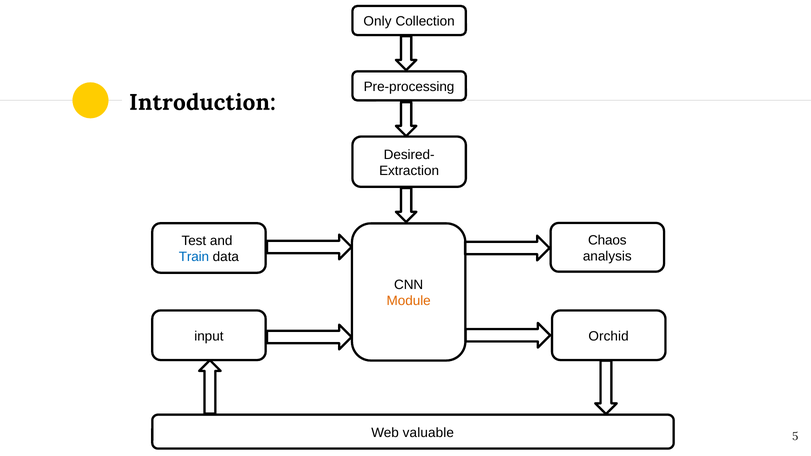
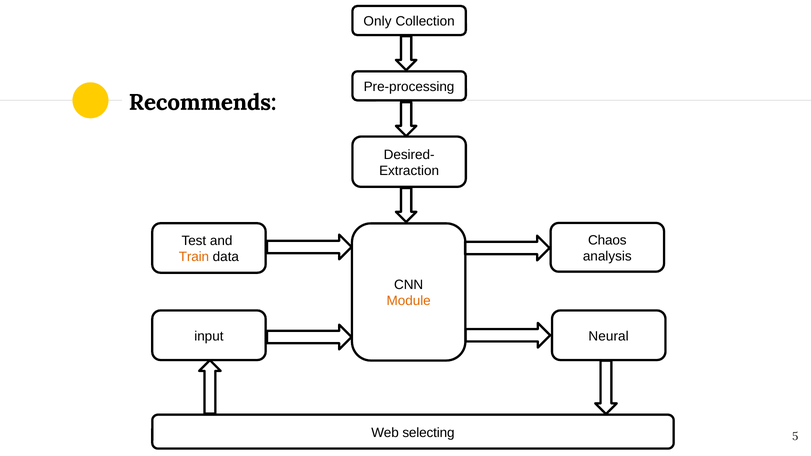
Introduction: Introduction -> Recommends
Train colour: blue -> orange
Orchid: Orchid -> Neural
valuable: valuable -> selecting
